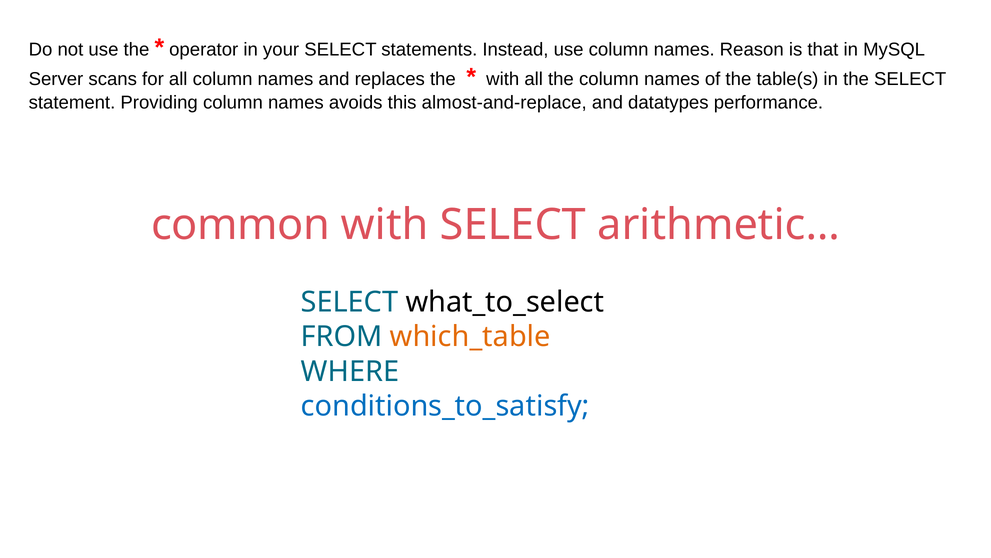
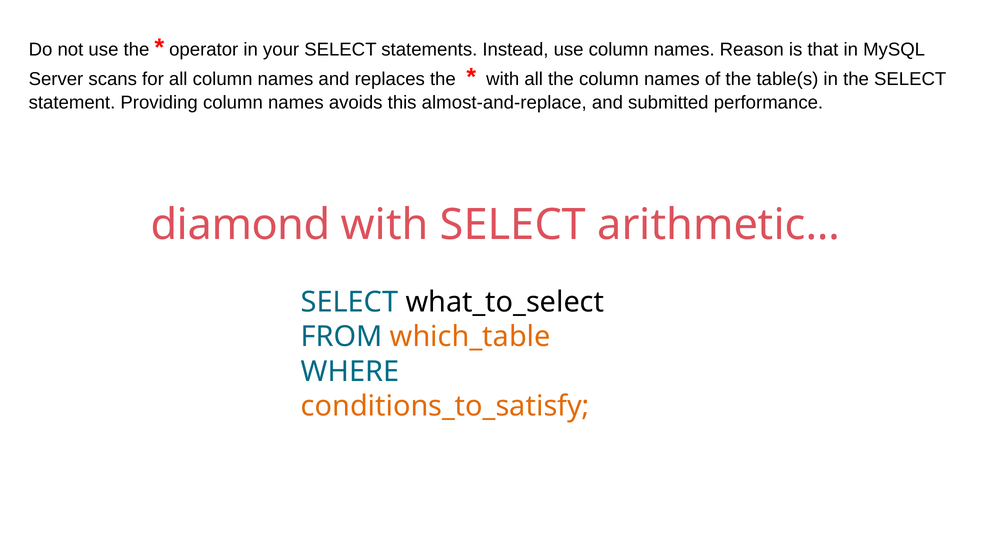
datatypes: datatypes -> submitted
common: common -> diamond
conditions_to_satisfy colour: blue -> orange
